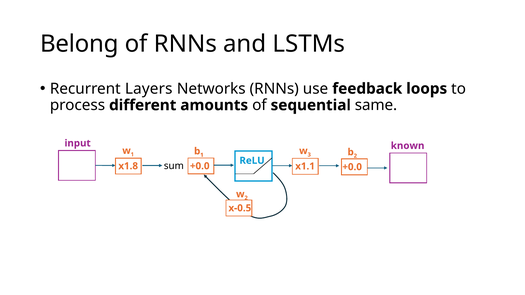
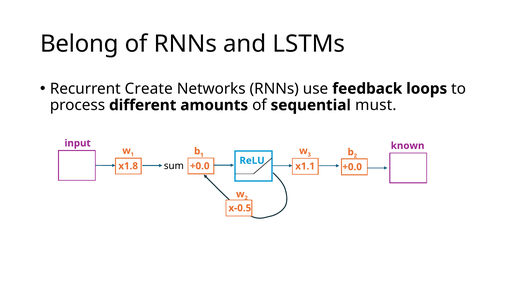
Layers: Layers -> Create
same: same -> must
